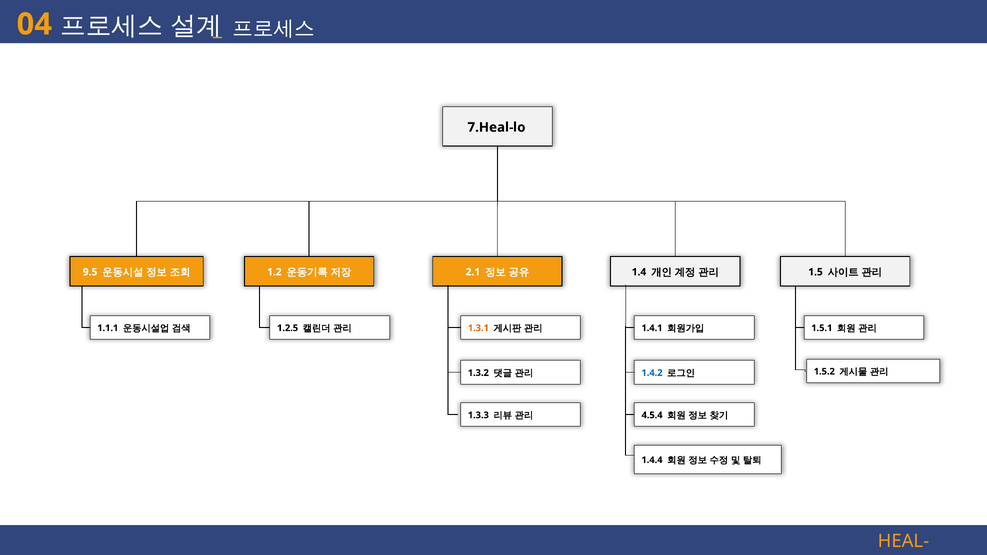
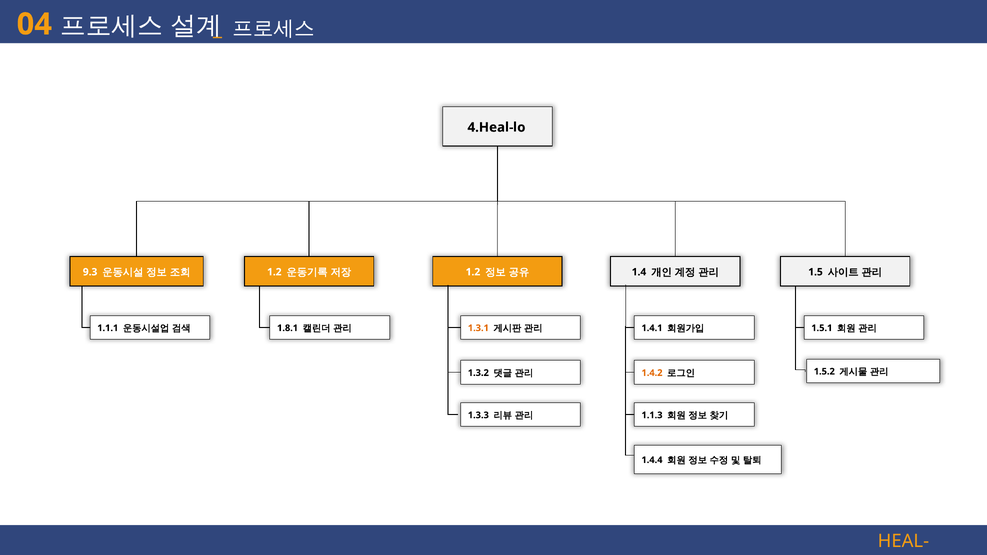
7.Heal-lo: 7.Heal-lo -> 4.Heal-lo
9.5: 9.5 -> 9.3
2.1 at (473, 272): 2.1 -> 1.2
1.2.5: 1.2.5 -> 1.8.1
1.4.2 colour: blue -> orange
4.5.4: 4.5.4 -> 1.1.3
